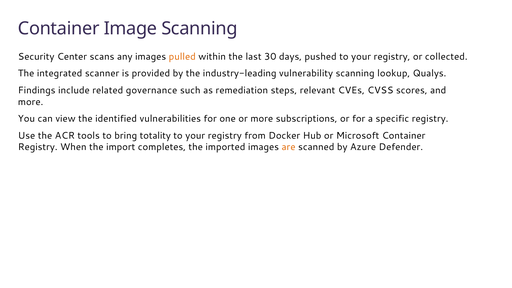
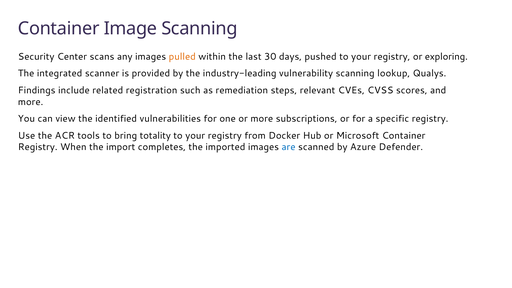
collected: collected -> exploring
governance: governance -> registration
are colour: orange -> blue
